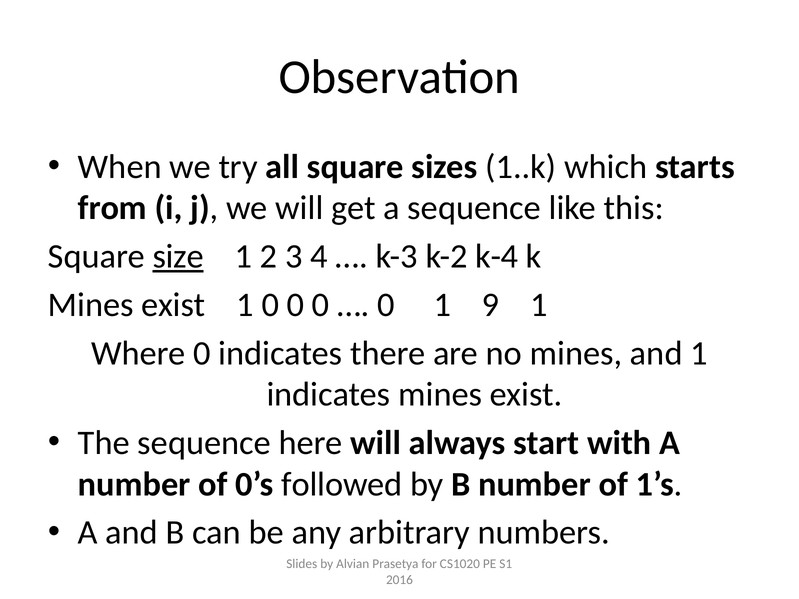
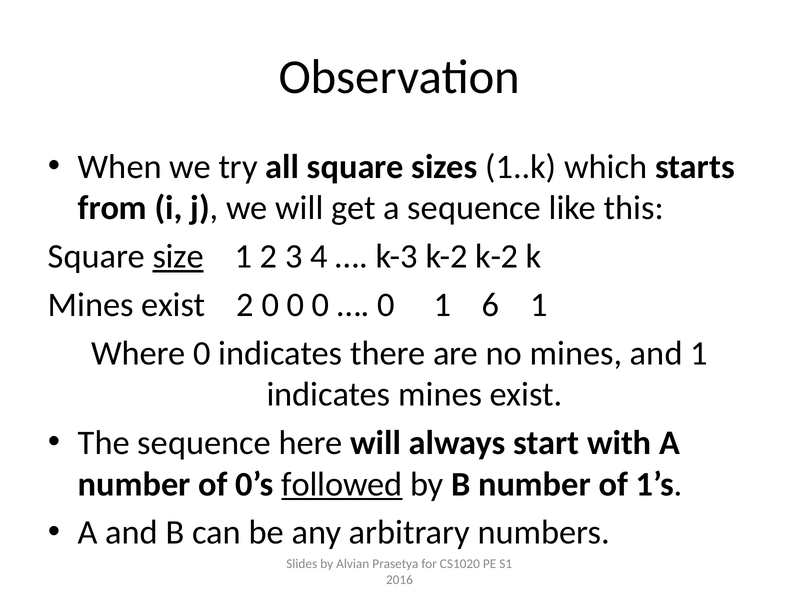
k-2 k-4: k-4 -> k-2
exist 1: 1 -> 2
9: 9 -> 6
followed underline: none -> present
